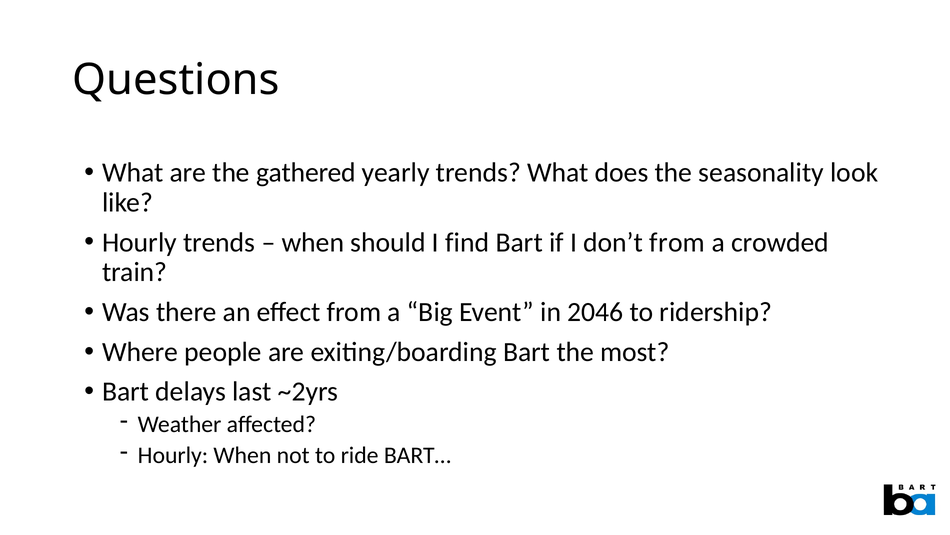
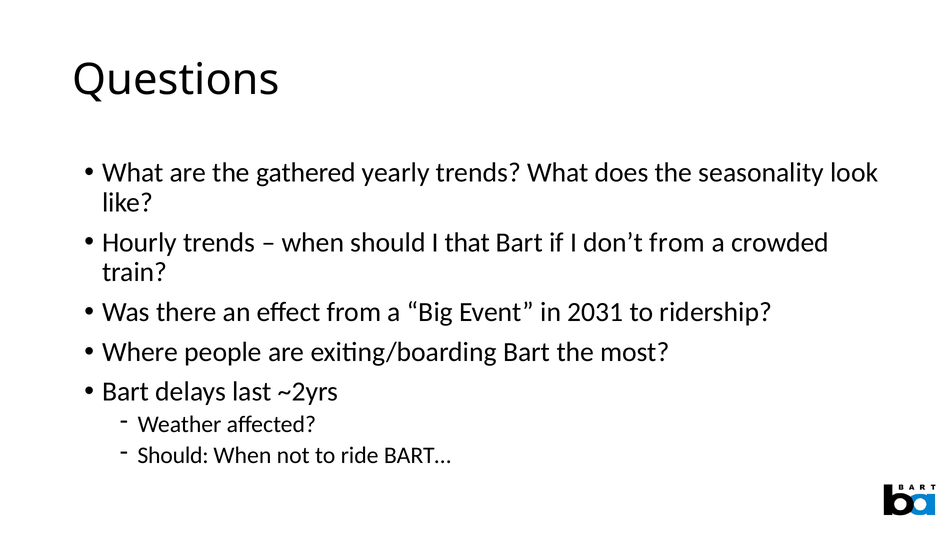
find: find -> that
2046: 2046 -> 2031
Hourly at (173, 455): Hourly -> Should
